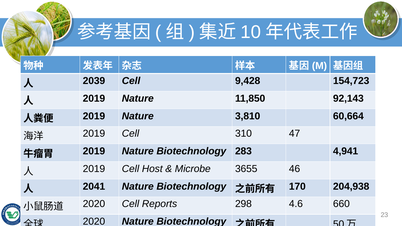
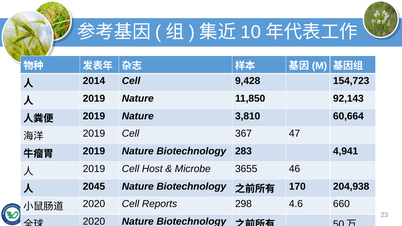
2039: 2039 -> 2014
310: 310 -> 367
2041: 2041 -> 2045
